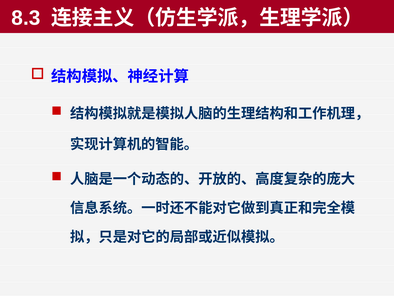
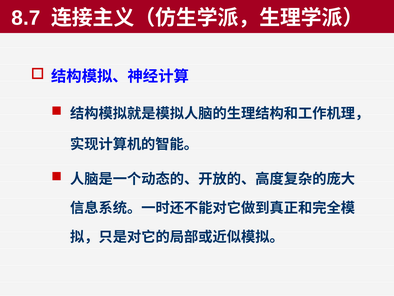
8.3: 8.3 -> 8.7
